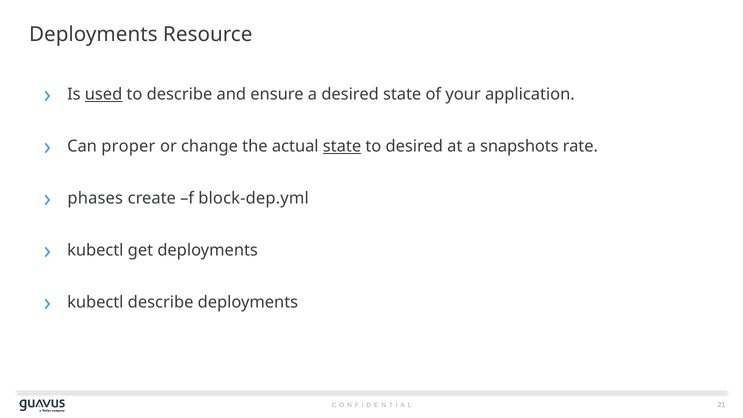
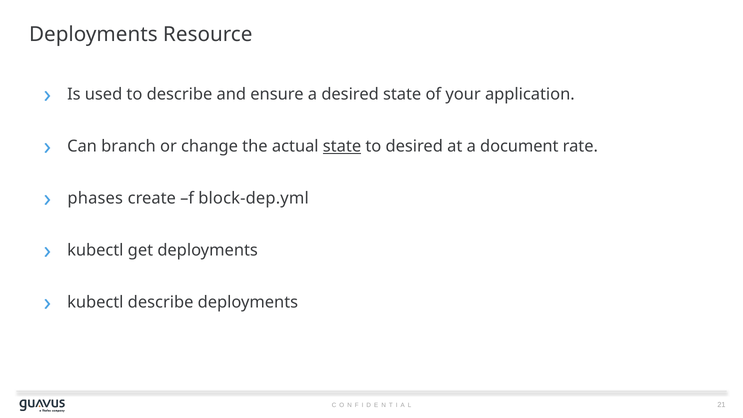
used underline: present -> none
proper: proper -> branch
snapshots: snapshots -> document
